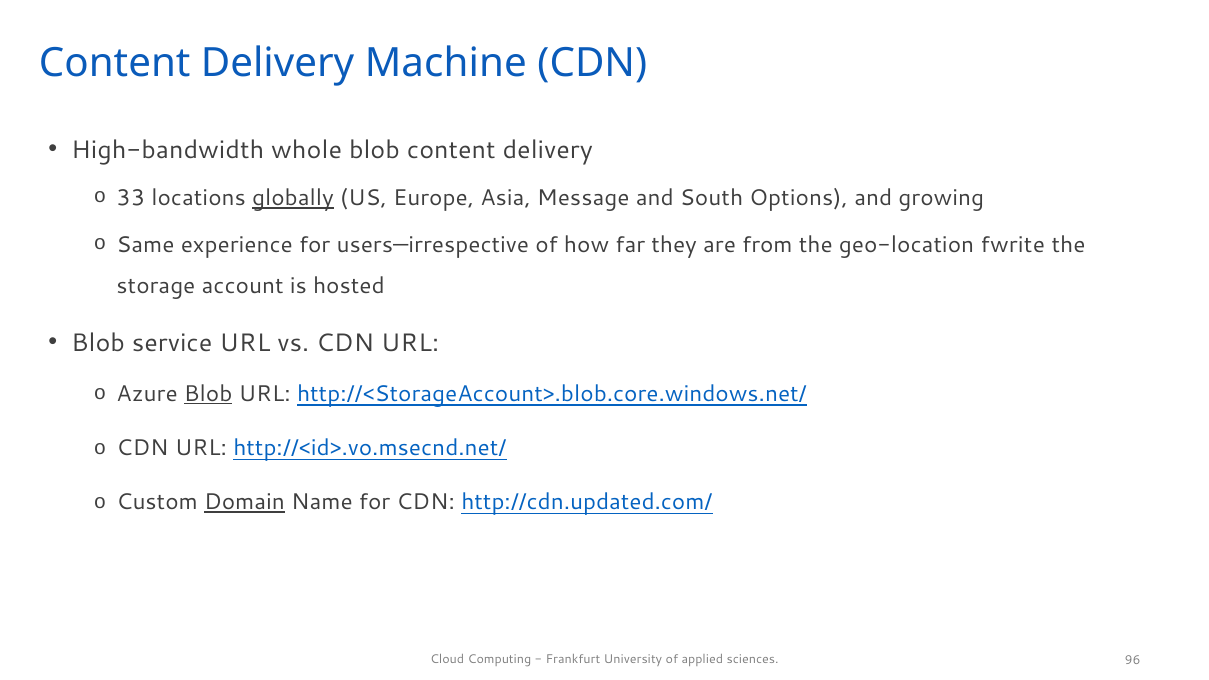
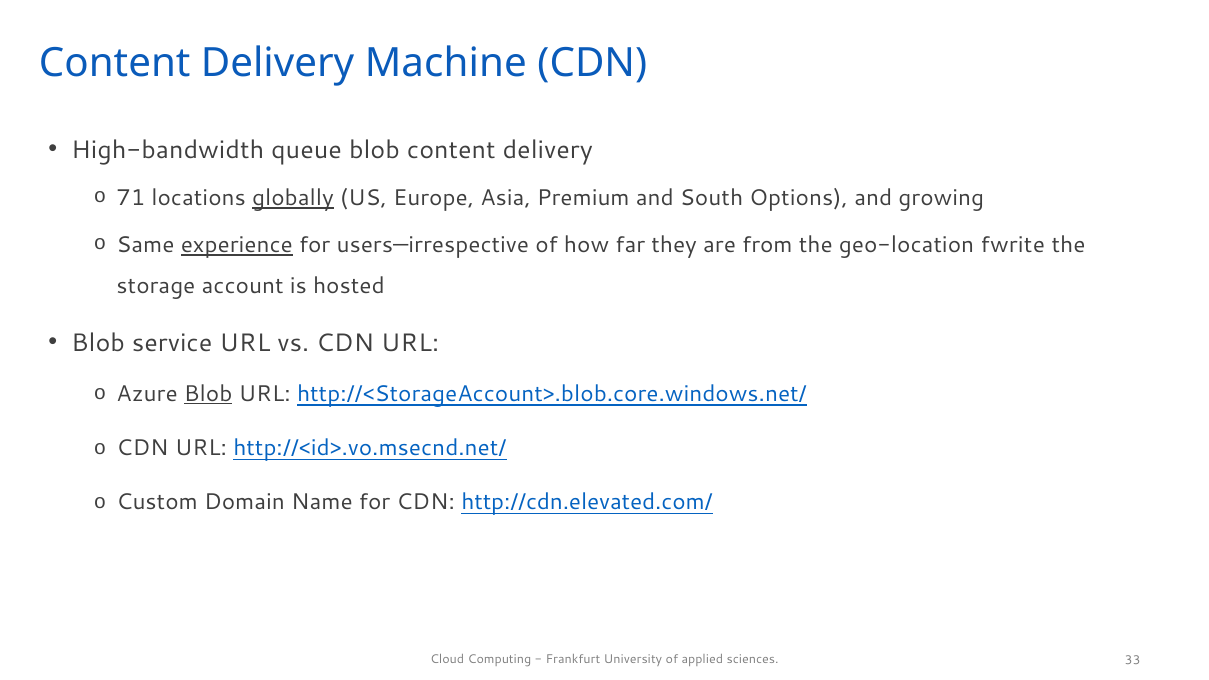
whole: whole -> queue
33: 33 -> 71
Message: Message -> Premium
experience underline: none -> present
Domain underline: present -> none
http://cdn.updated.com/: http://cdn.updated.com/ -> http://cdn.elevated.com/
96: 96 -> 33
